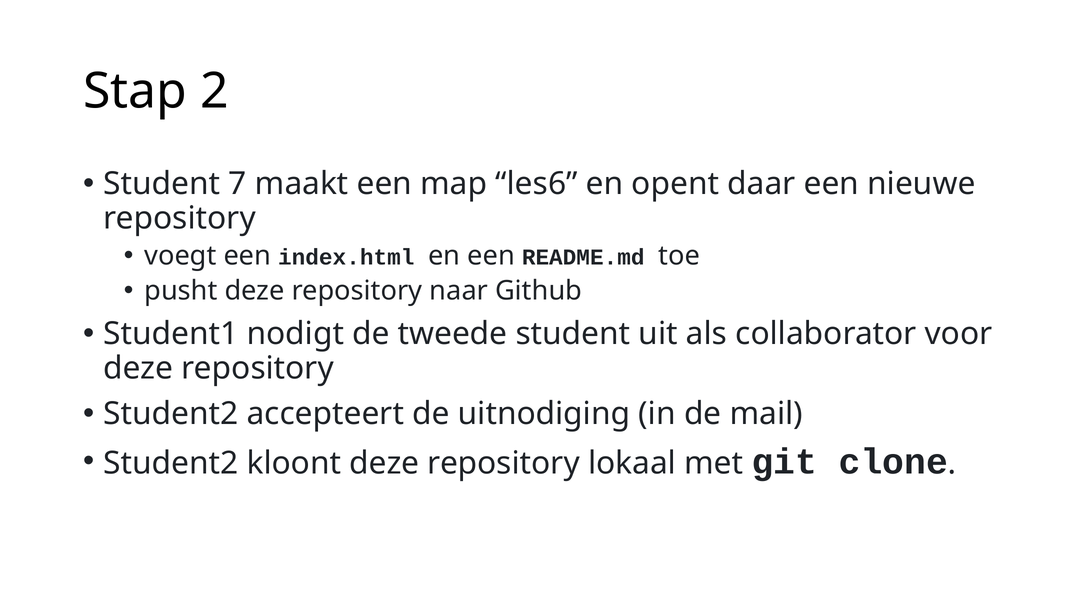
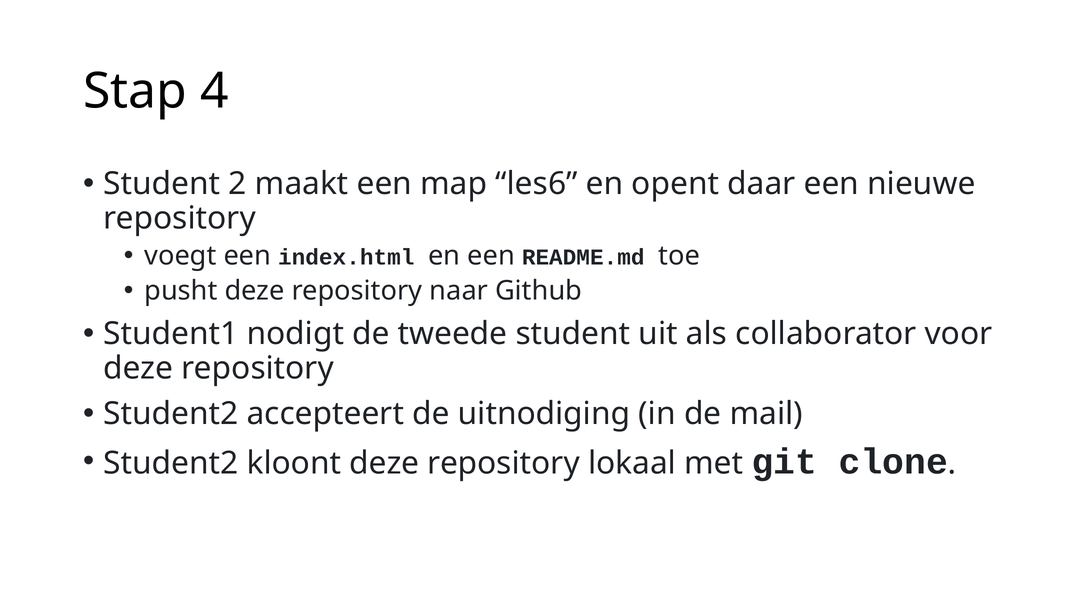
2: 2 -> 4
7: 7 -> 2
